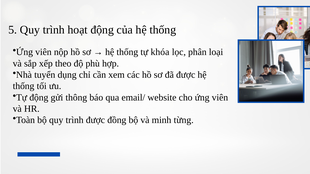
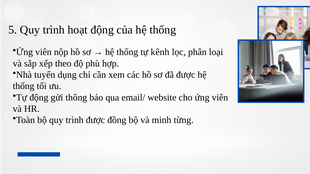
khóa: khóa -> kênh
